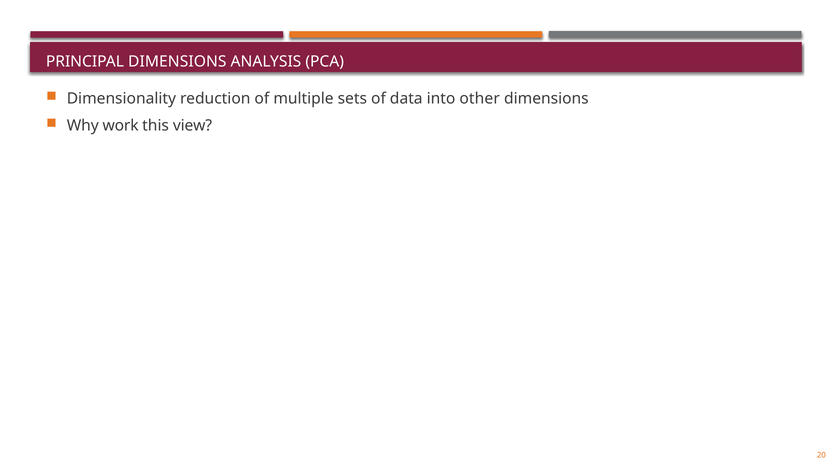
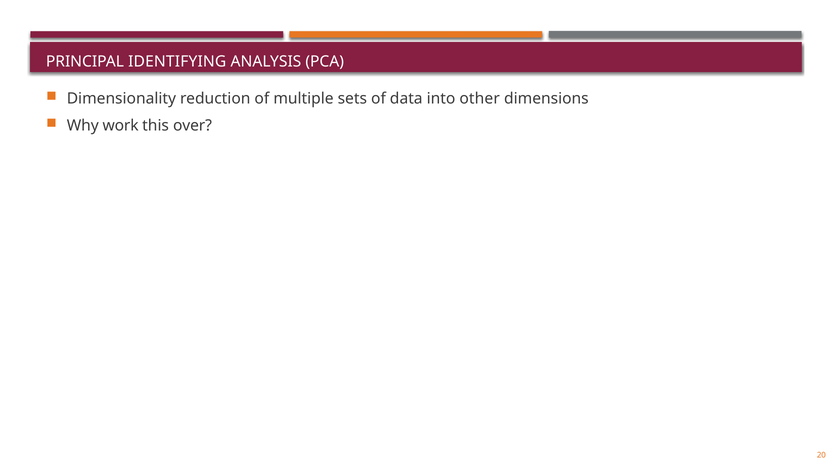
PRINCIPAL DIMENSIONS: DIMENSIONS -> IDENTIFYING
view: view -> over
